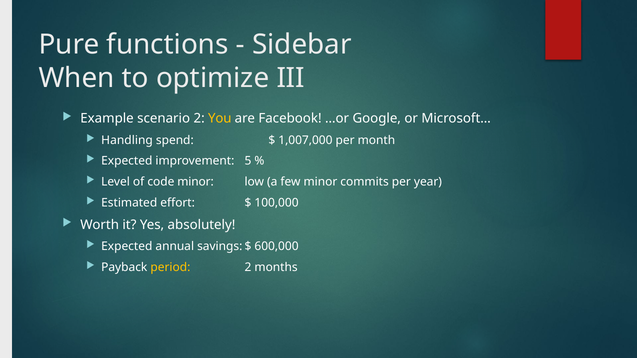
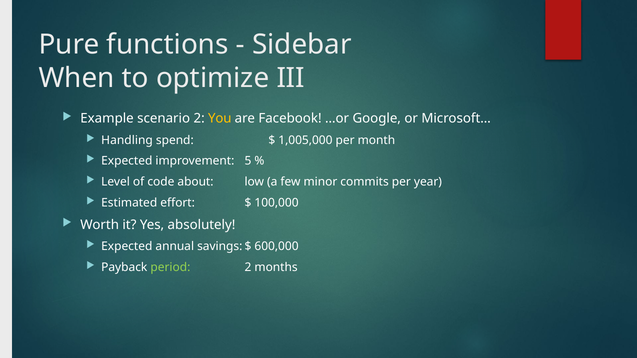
1,007,000: 1,007,000 -> 1,005,000
code minor: minor -> about
period colour: yellow -> light green
